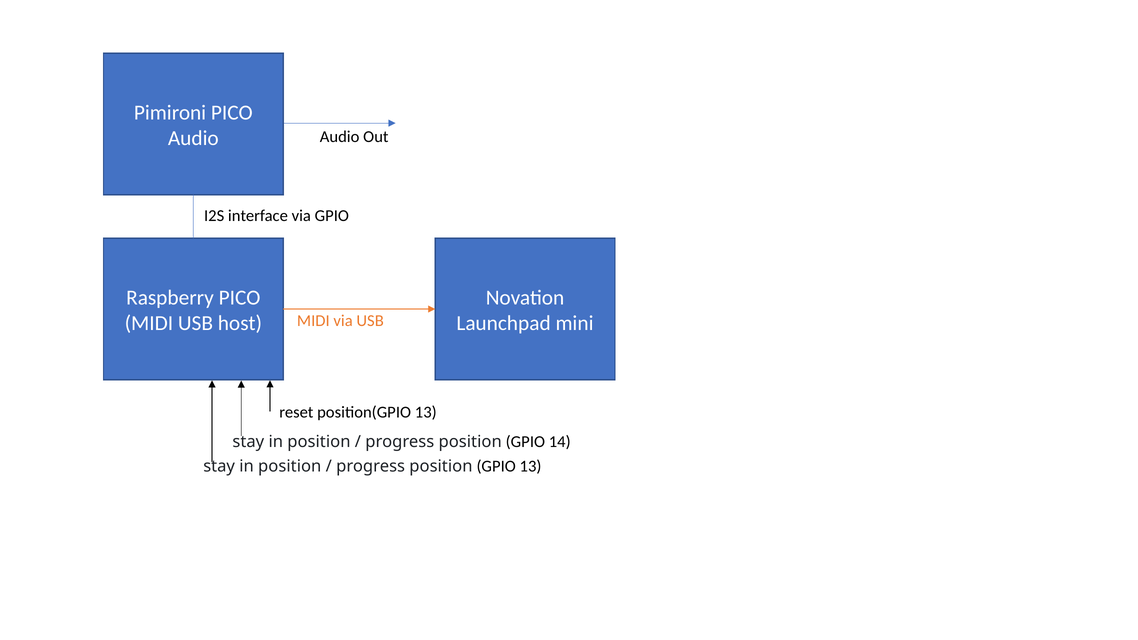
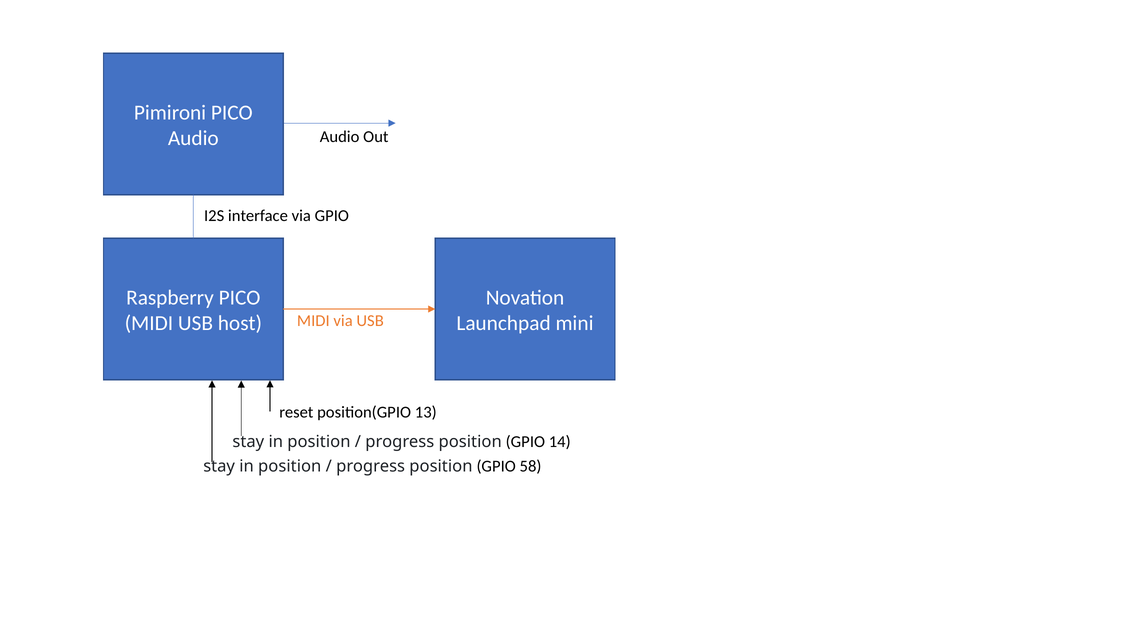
GPIO 13: 13 -> 58
